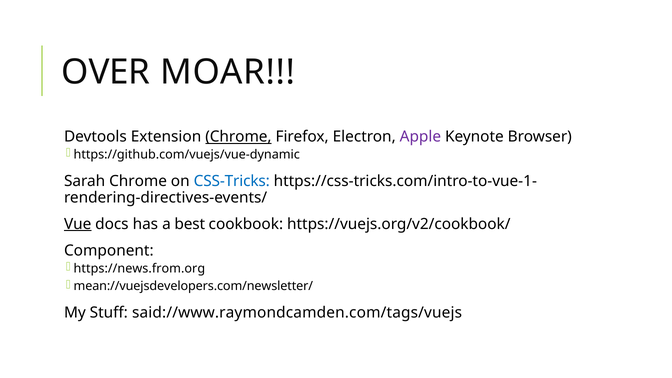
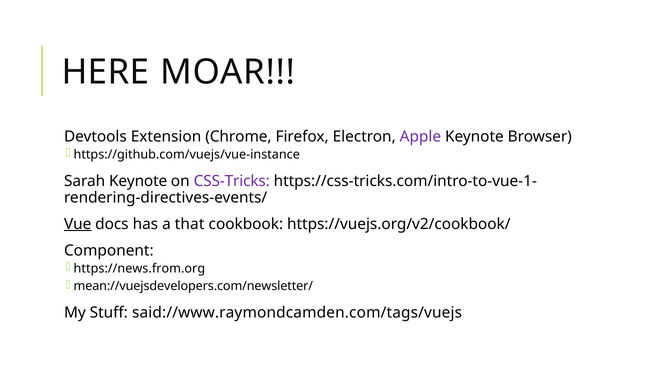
OVER: OVER -> HERE
Chrome at (238, 137) underline: present -> none
https://github.com/vuejs/vue-dynamic: https://github.com/vuejs/vue-dynamic -> https://github.com/vuejs/vue-instance
Sarah Chrome: Chrome -> Keynote
CSS-Tricks colour: blue -> purple
best: best -> that
